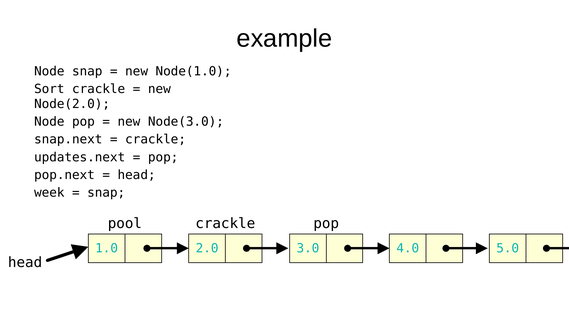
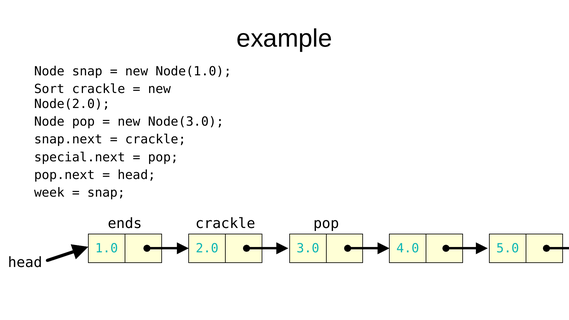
updates.next: updates.next -> special.next
pool: pool -> ends
